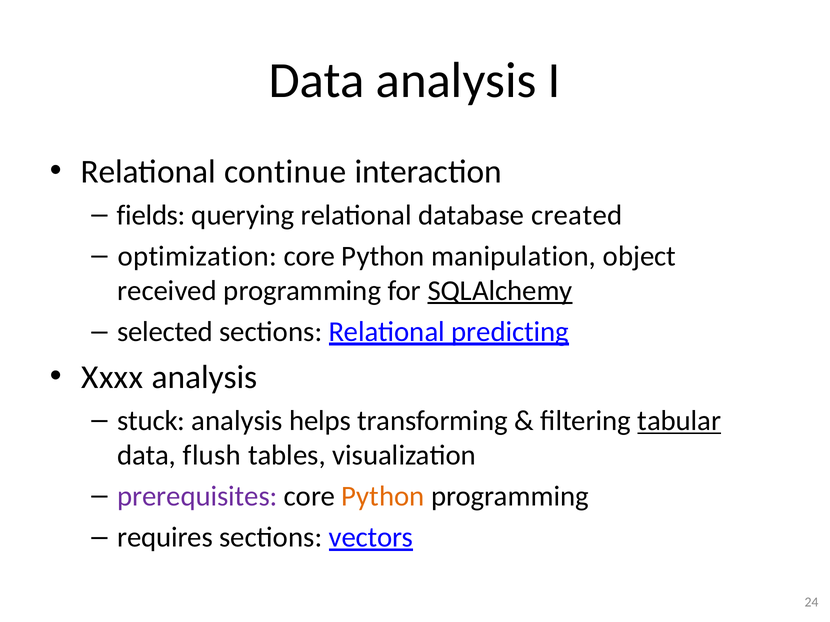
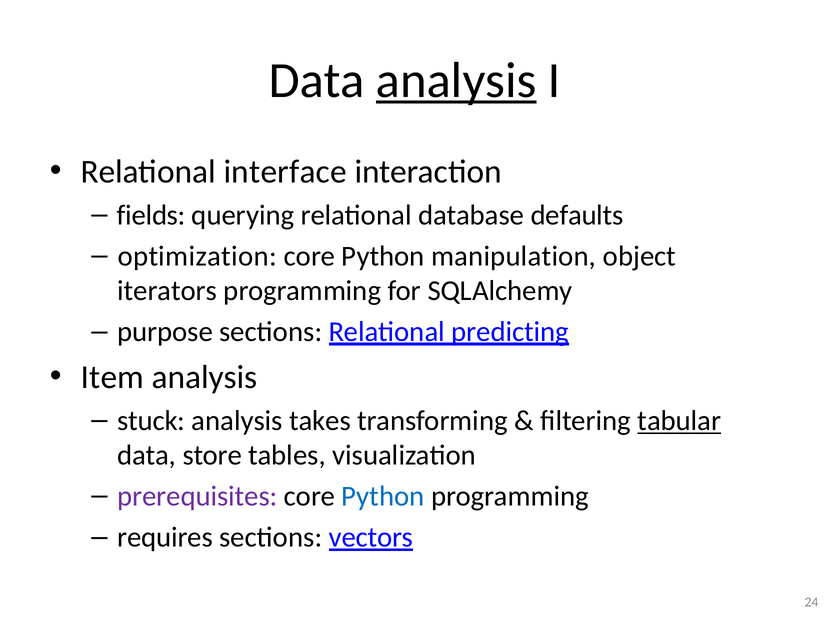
analysis at (456, 80) underline: none -> present
continue: continue -> interface
created: created -> defaults
received: received -> iterators
SQLAlchemy underline: present -> none
selected: selected -> purpose
Xxxx: Xxxx -> Item
helps: helps -> takes
flush: flush -> store
Python at (383, 497) colour: orange -> blue
